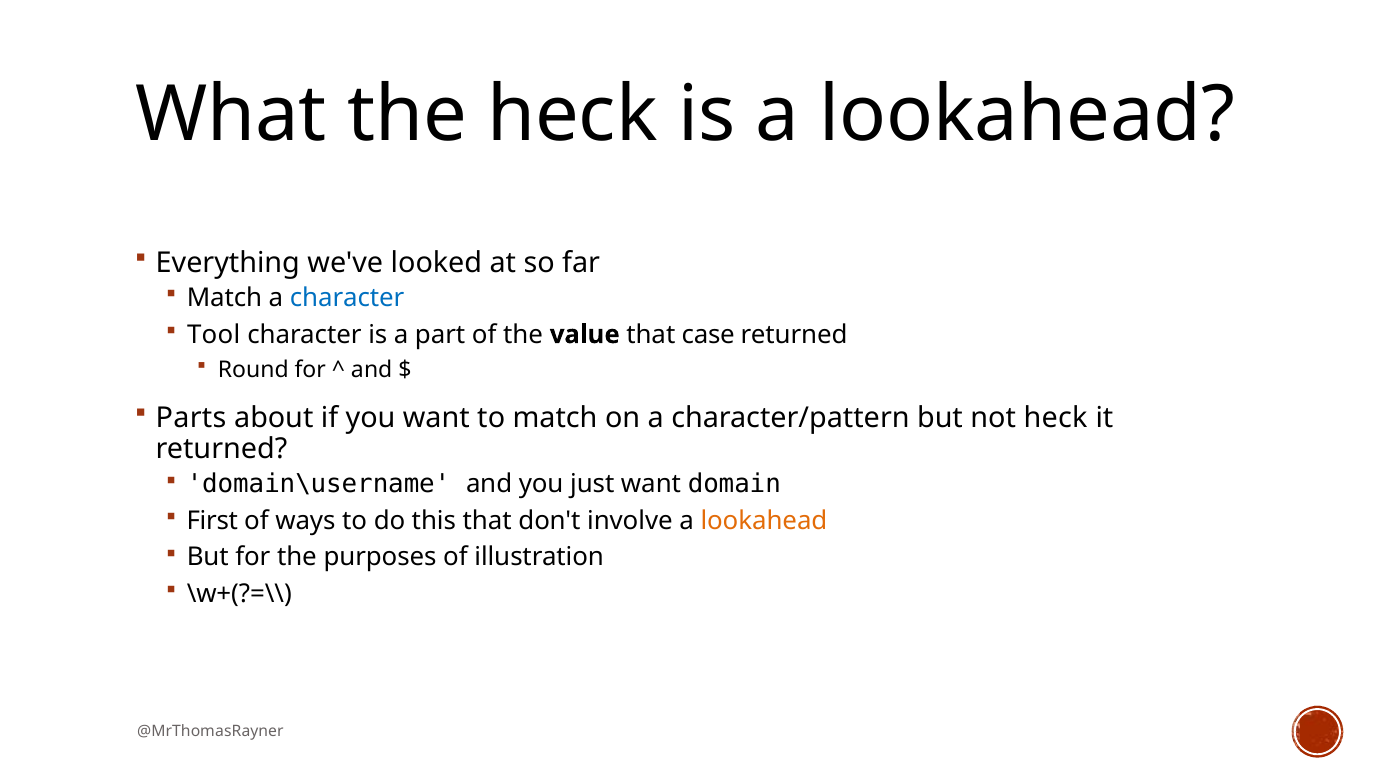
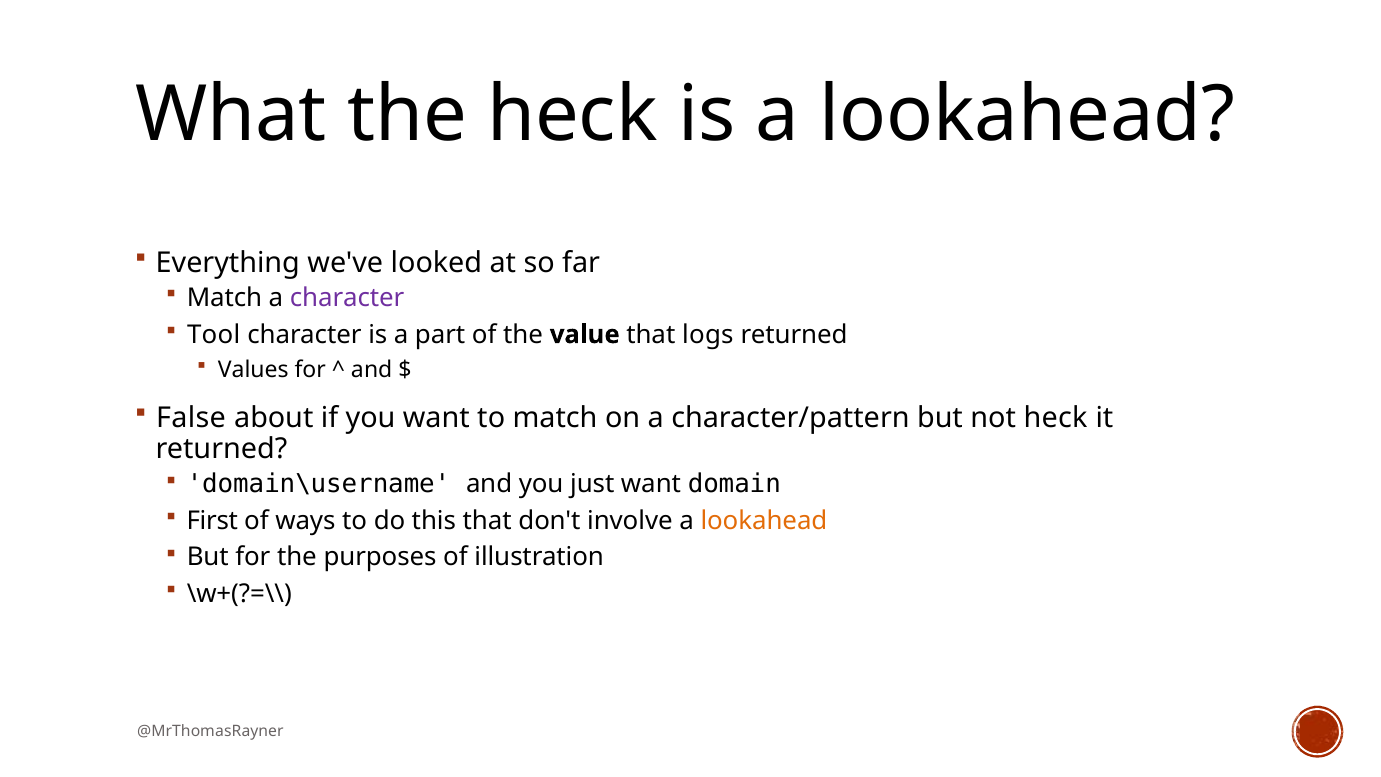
character at (347, 298) colour: blue -> purple
case: case -> logs
Round: Round -> Values
Parts: Parts -> False
